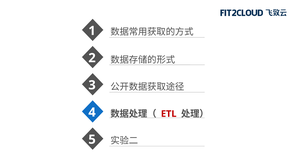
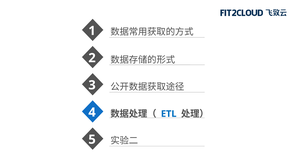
ETL colour: red -> blue
